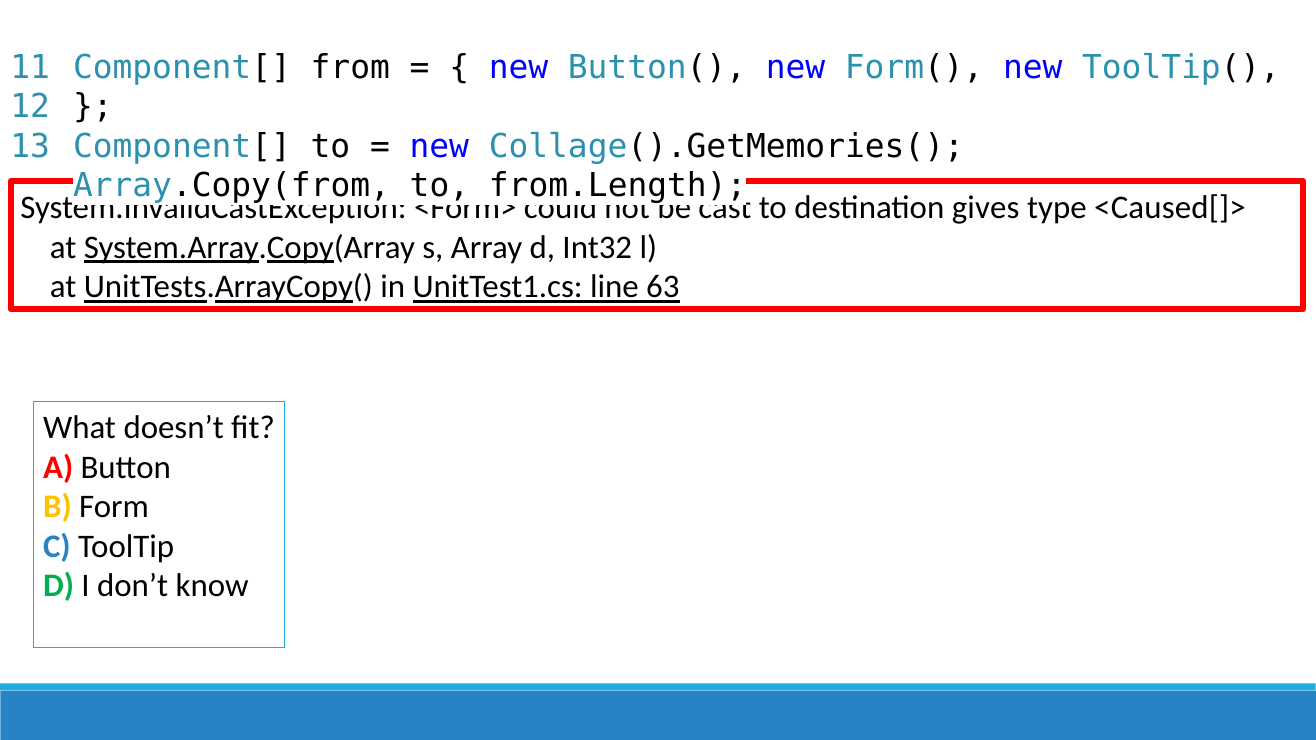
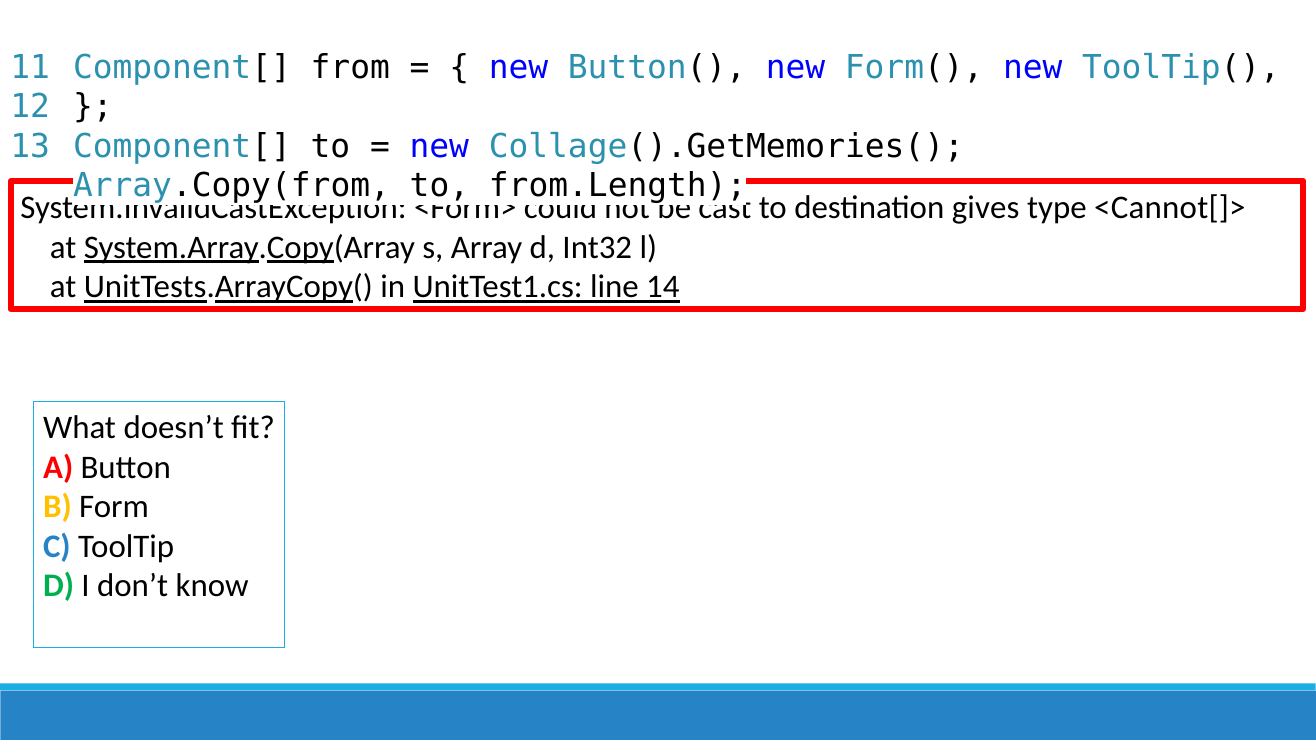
<Caused[]>: <Caused[]> -> <Cannot[]>
63: 63 -> 14
